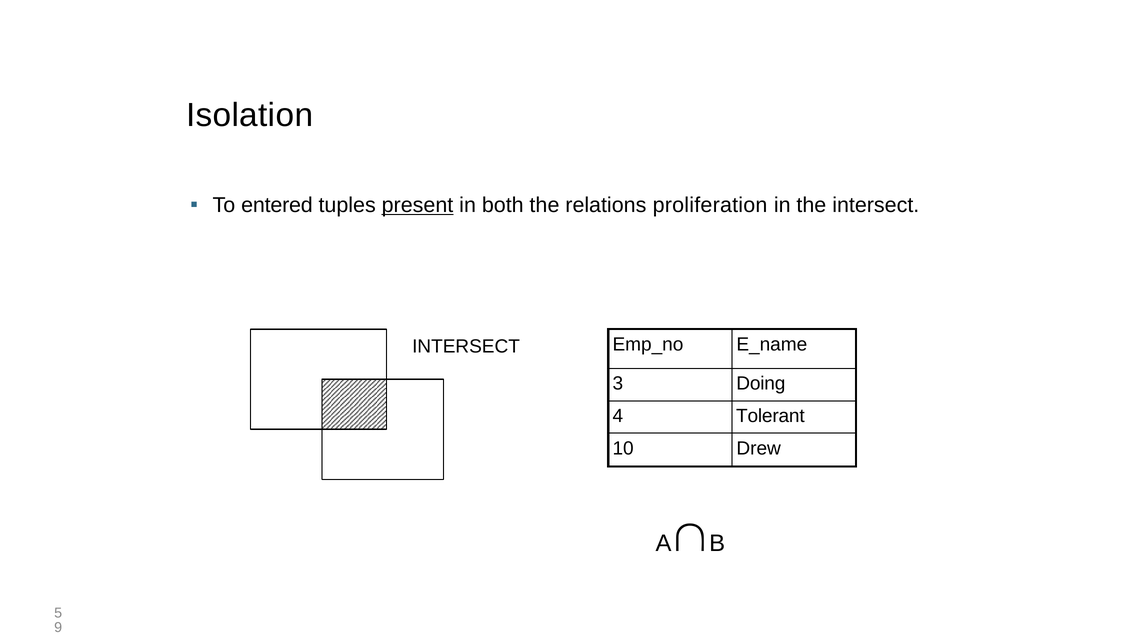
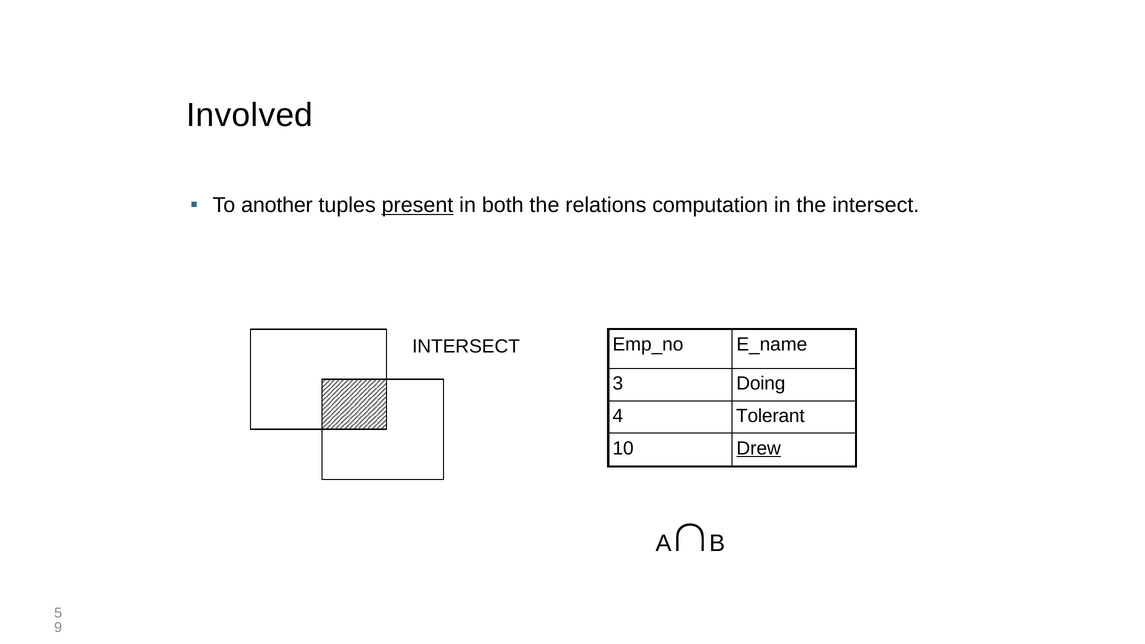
Isolation: Isolation -> Involved
entered: entered -> another
proliferation: proliferation -> computation
Drew underline: none -> present
